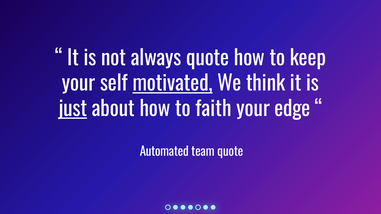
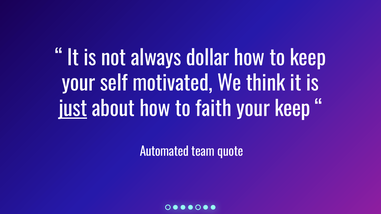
always quote: quote -> dollar
motivated underline: present -> none
your edge: edge -> keep
